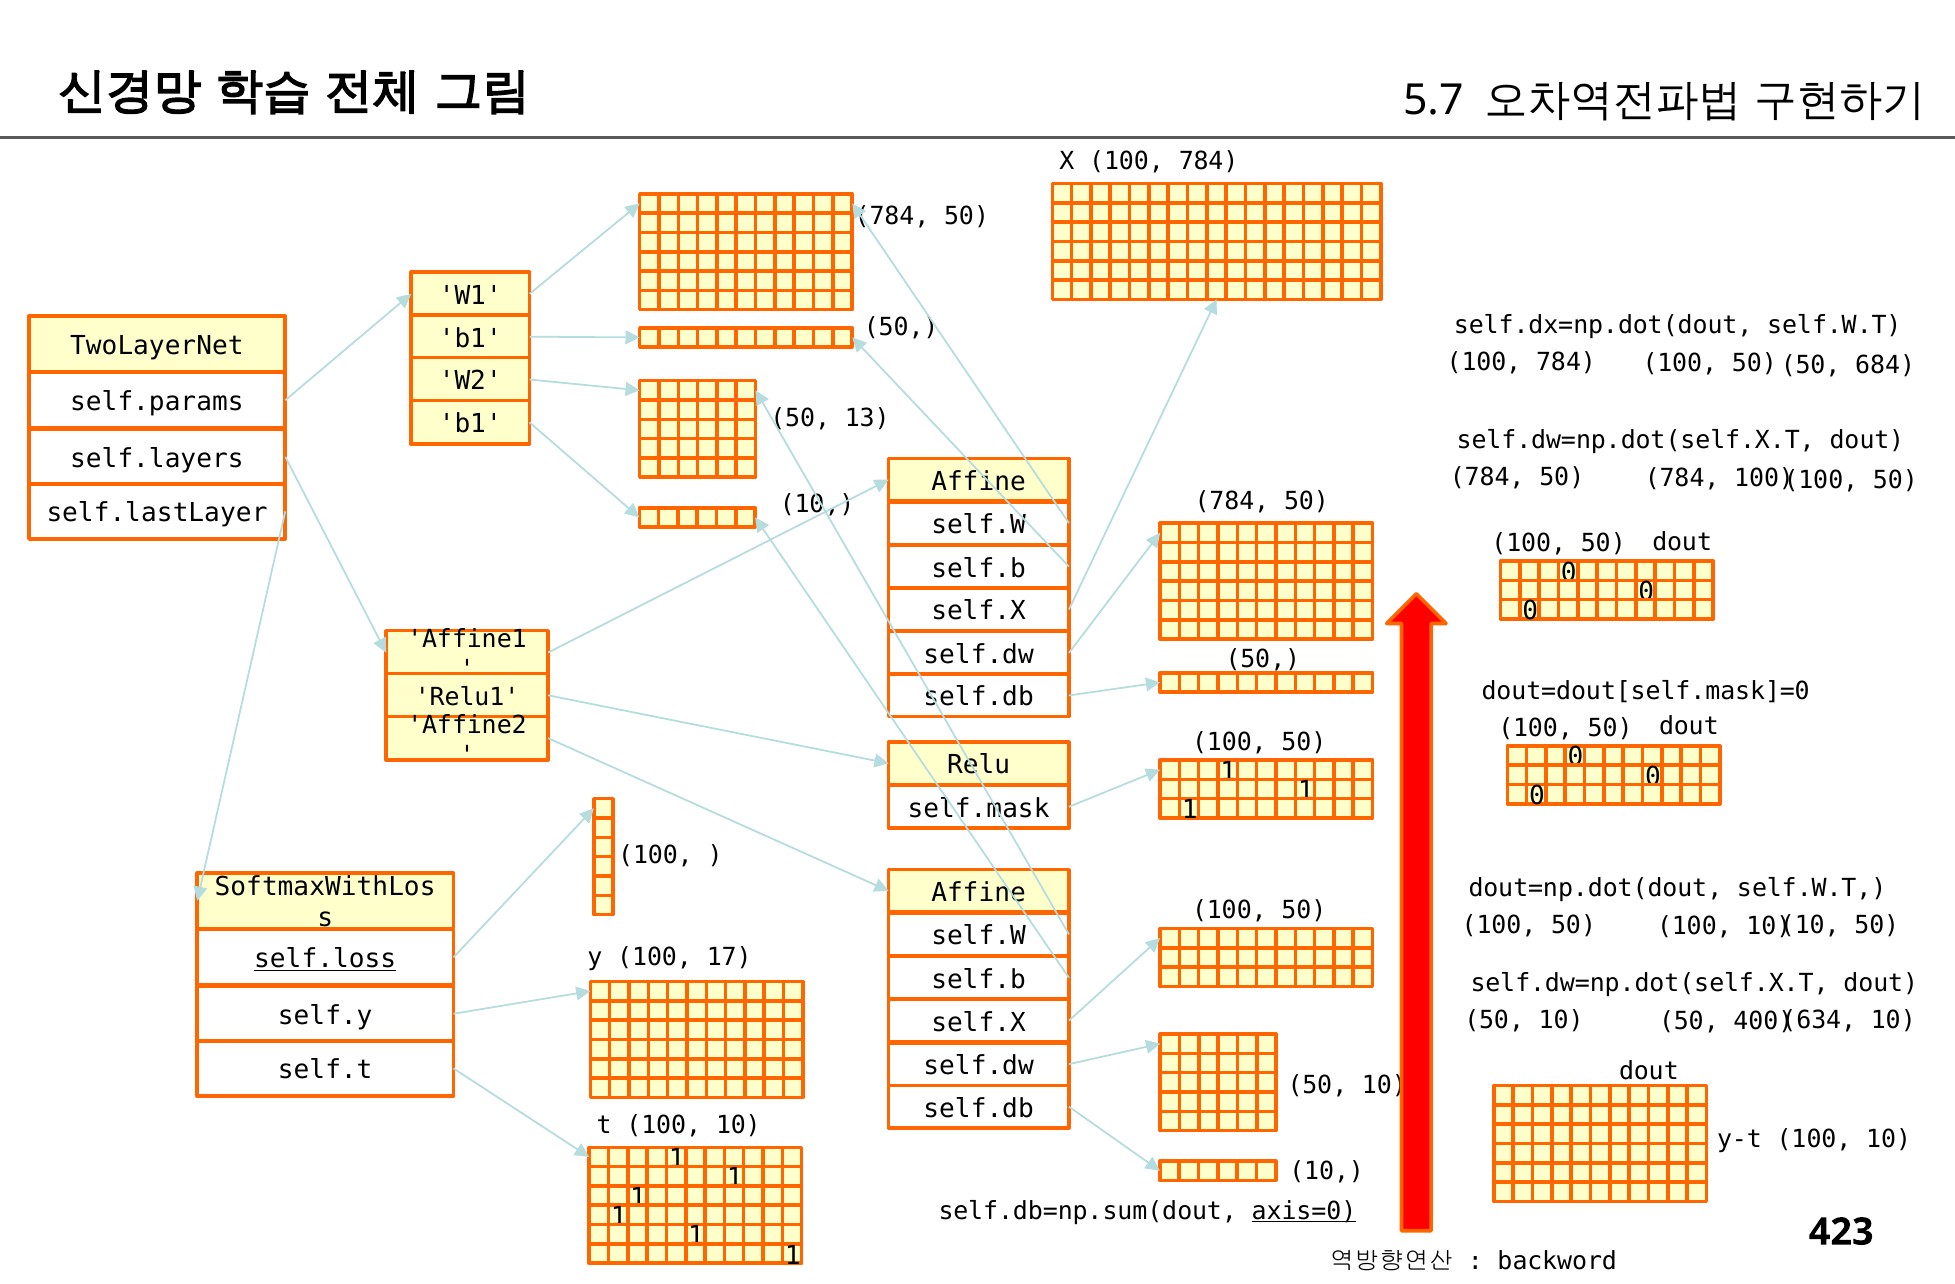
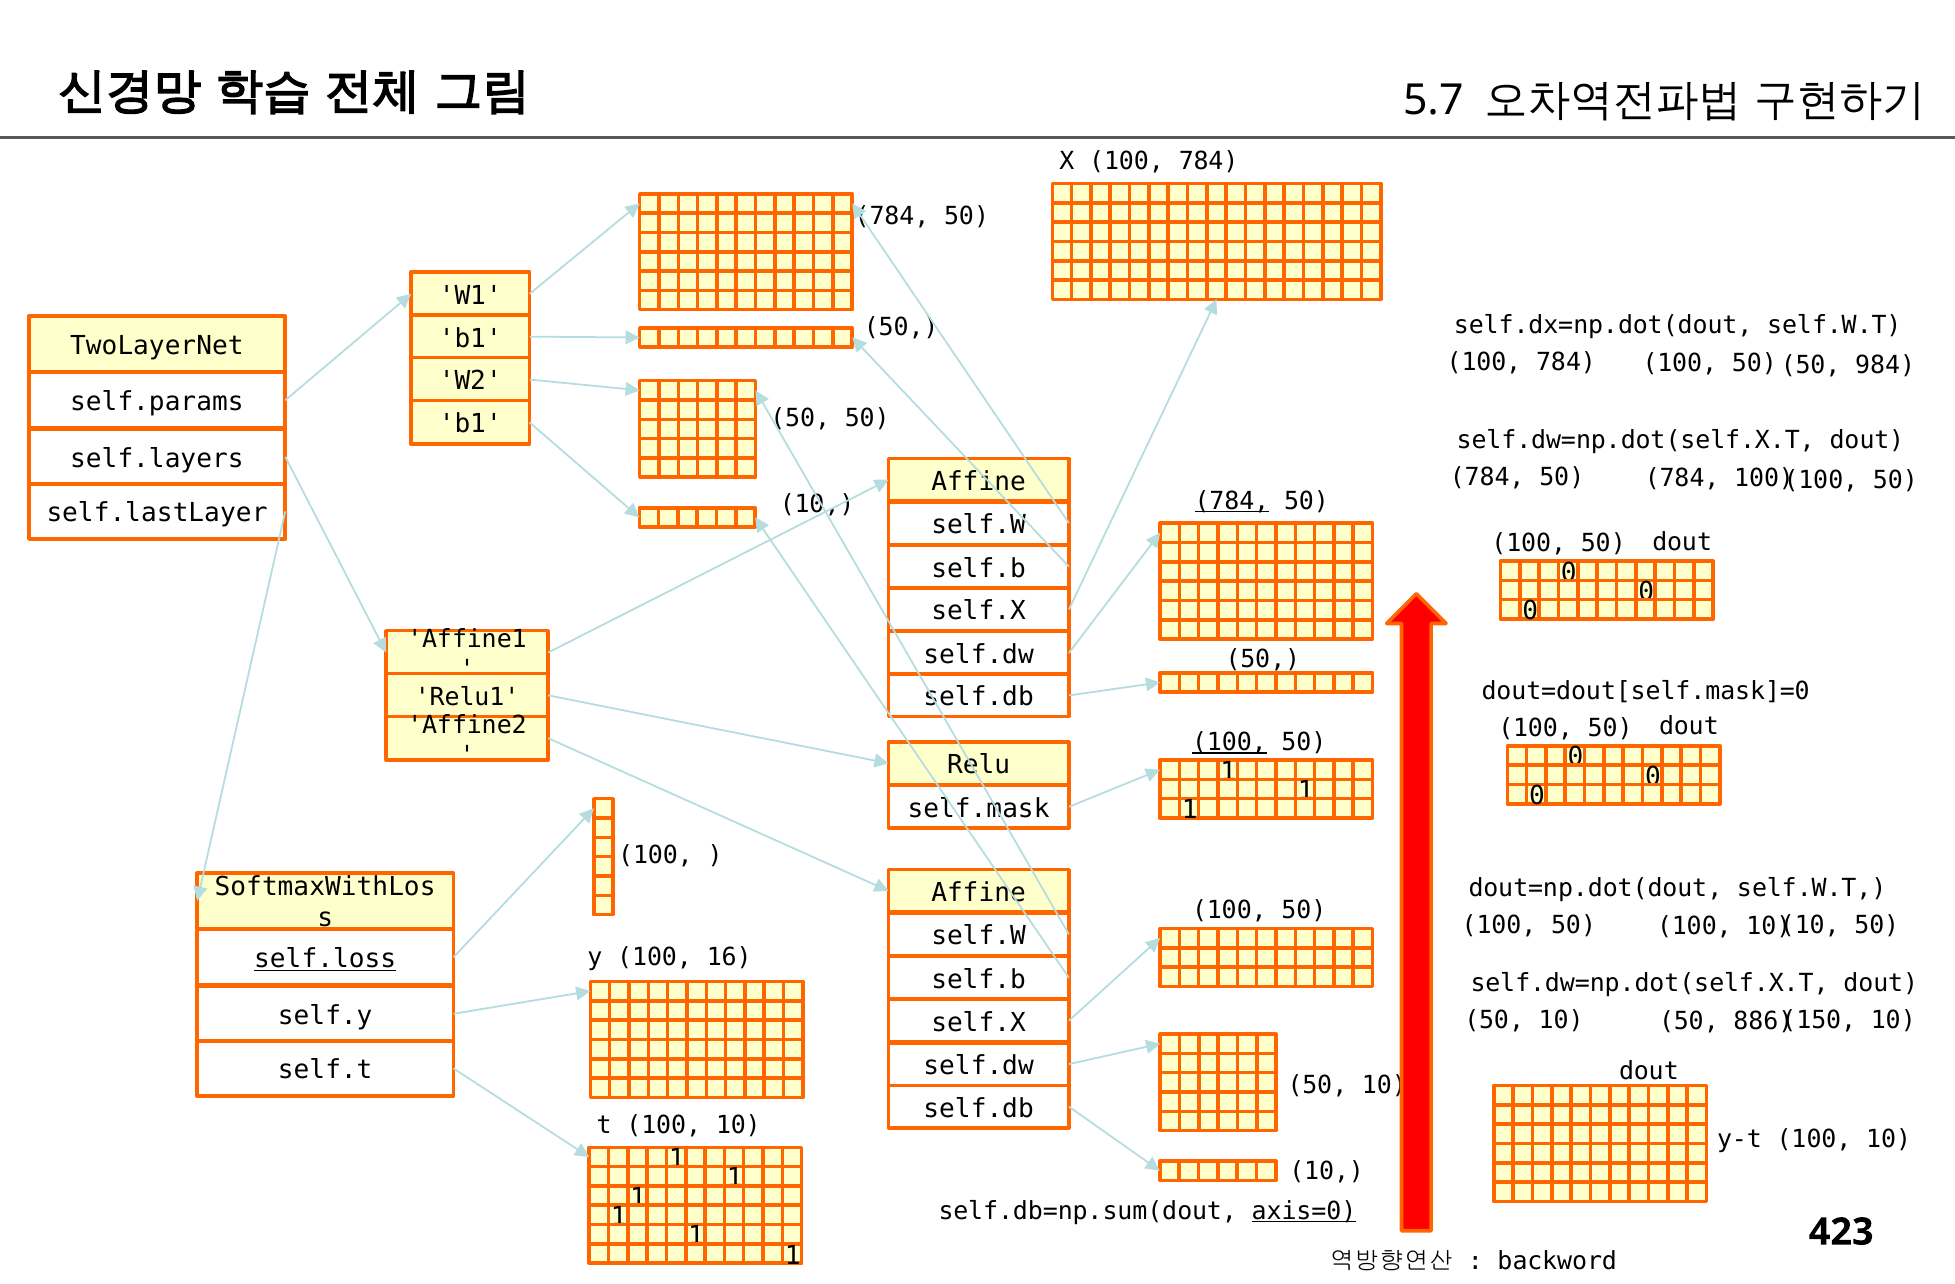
684: 684 -> 984
13 at (867, 418): 13 -> 50
784 at (1232, 501) underline: none -> present
100 at (1229, 742) underline: none -> present
17: 17 -> 16
634: 634 -> 150
400: 400 -> 886
